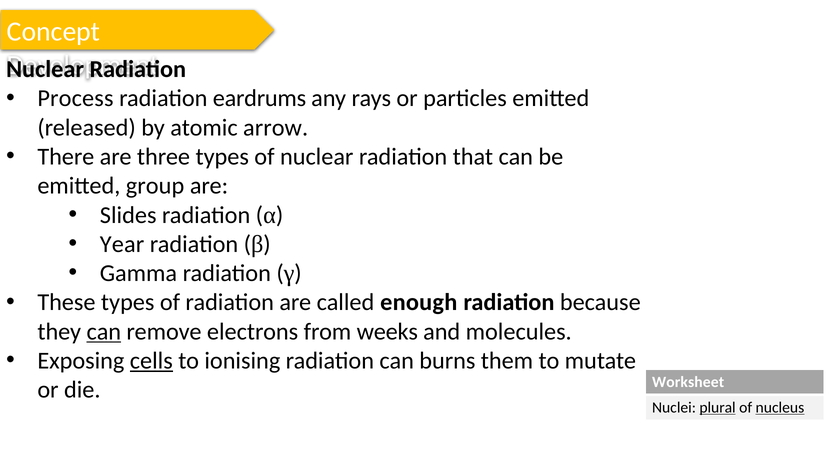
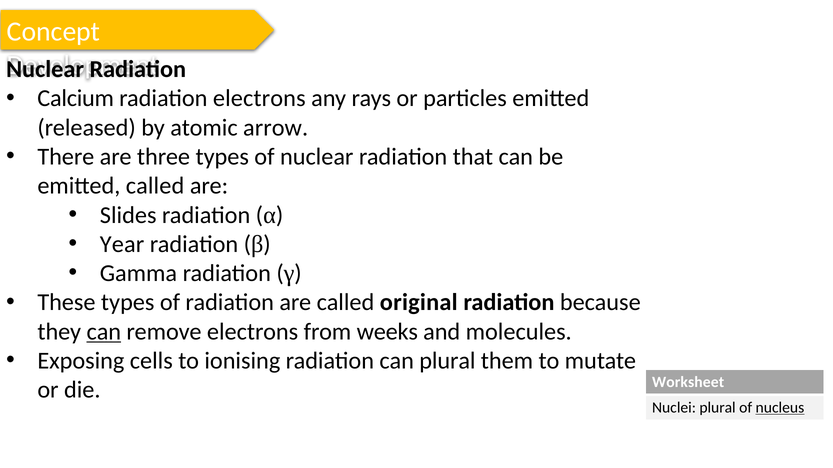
Process: Process -> Calcium
radiation eardrums: eardrums -> electrons
emitted group: group -> called
enough: enough -> original
cells underline: present -> none
can burns: burns -> plural
plural at (718, 408) underline: present -> none
